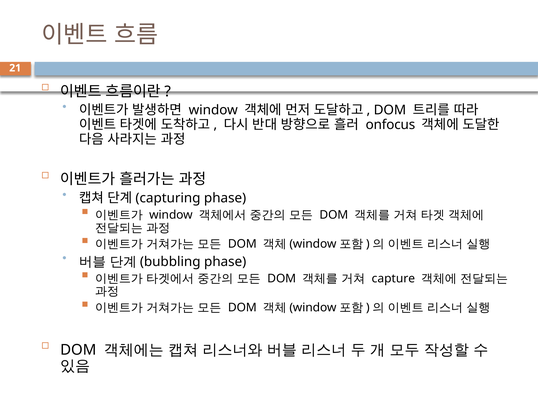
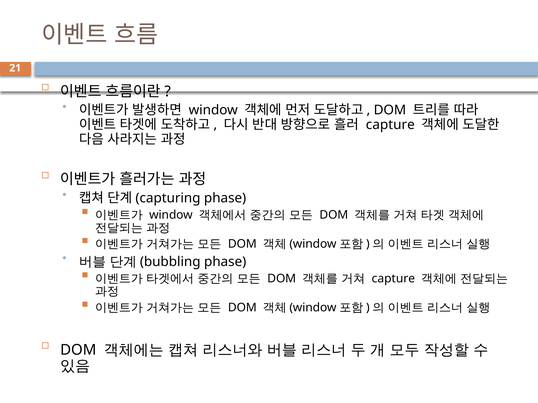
onfocus at (390, 125): onfocus -> capture
